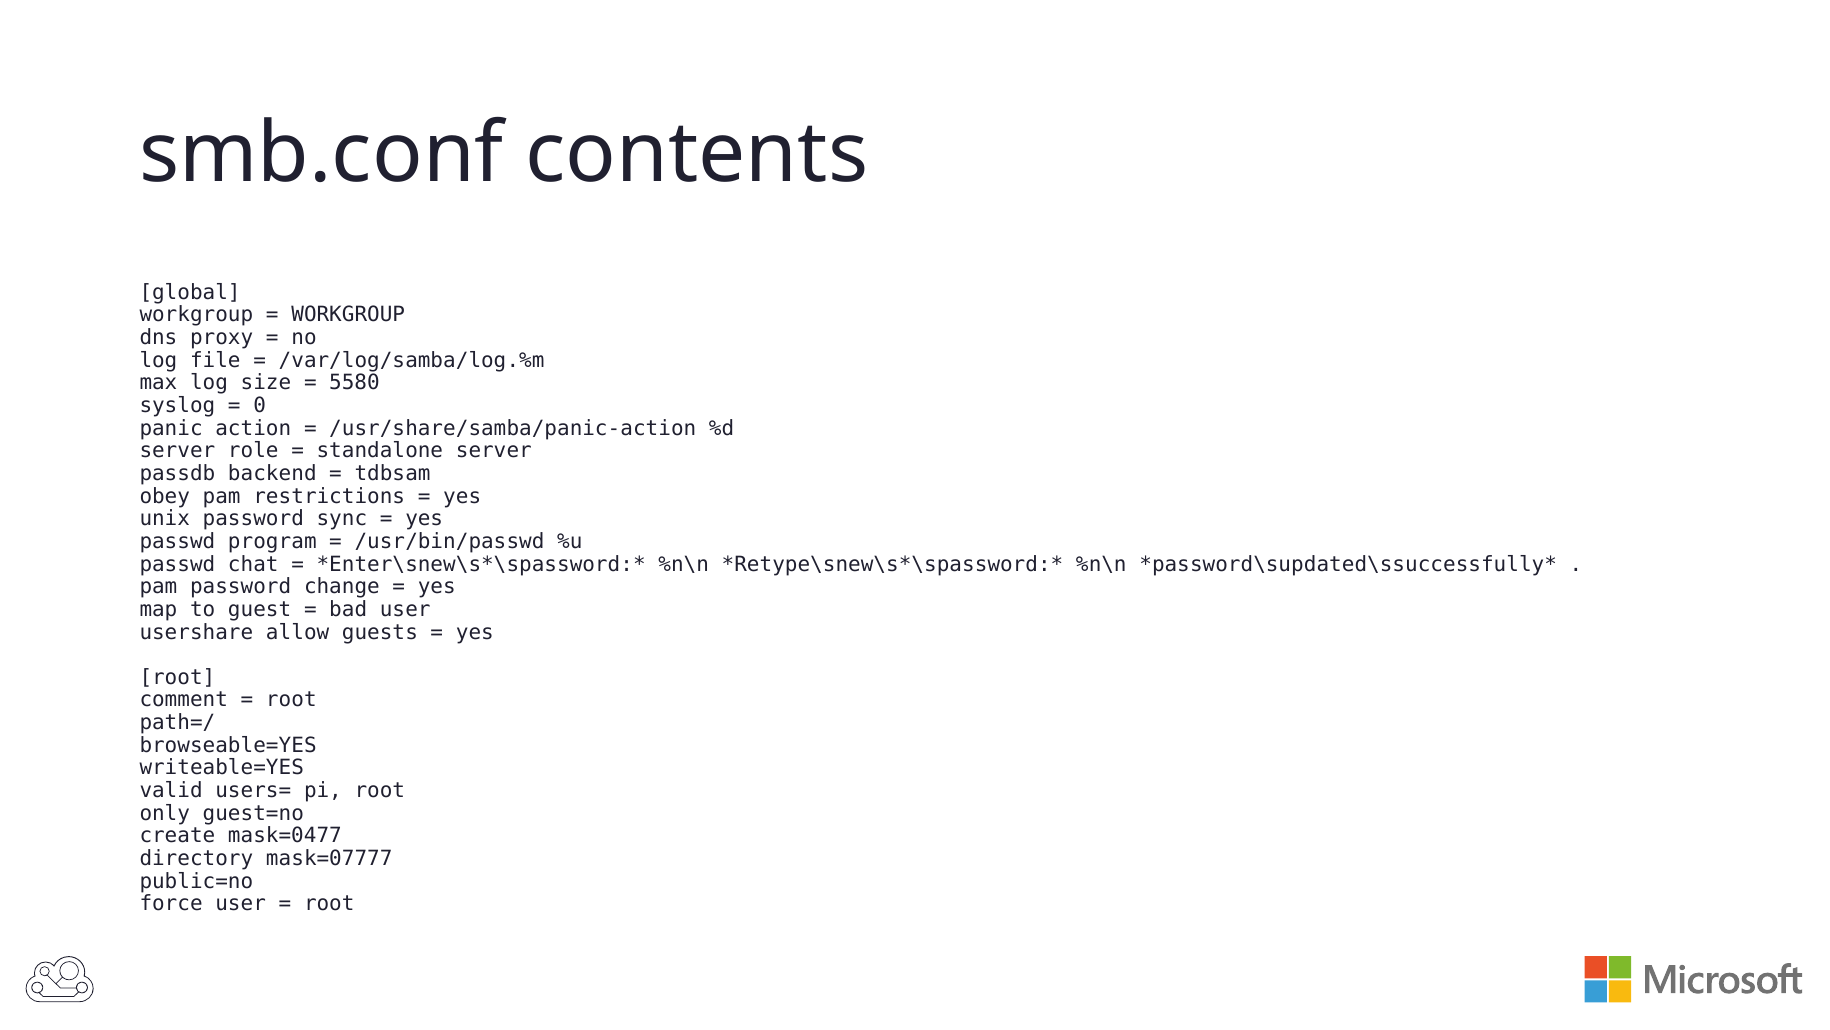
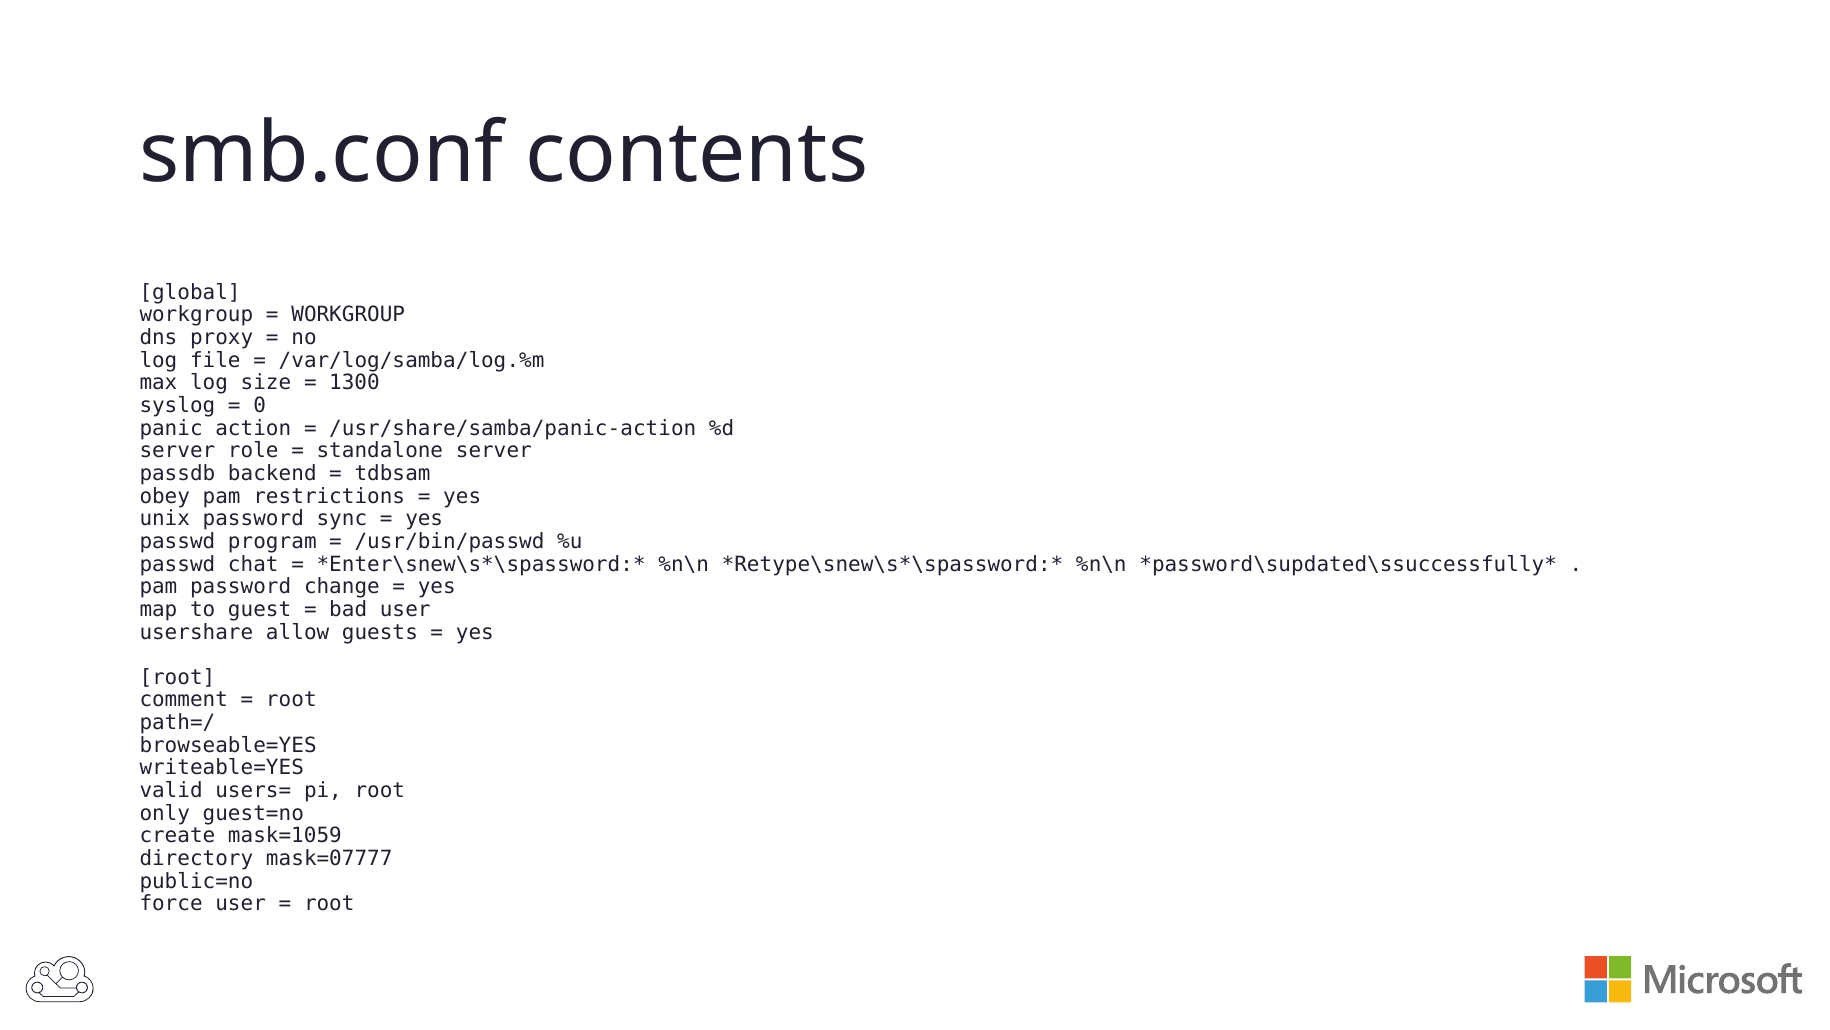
5580: 5580 -> 1300
mask=0477: mask=0477 -> mask=1059
